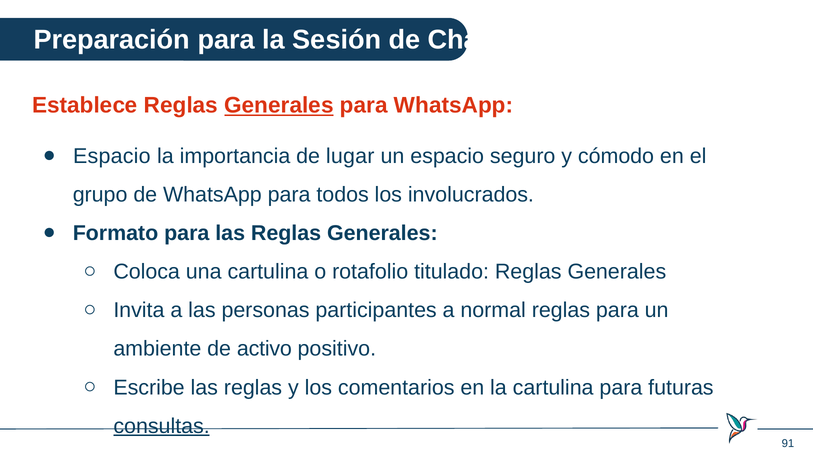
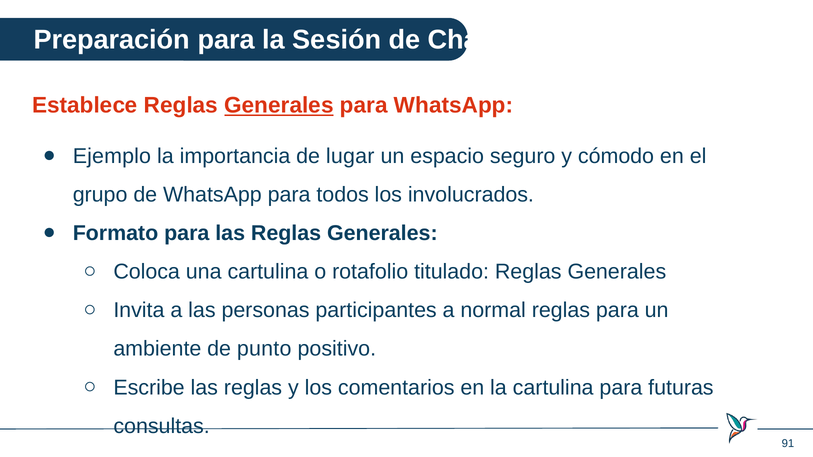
Espacio at (112, 156): Espacio -> Ejemplo
activo: activo -> punto
consultas underline: present -> none
